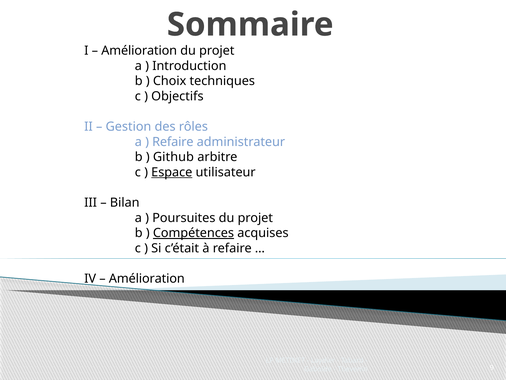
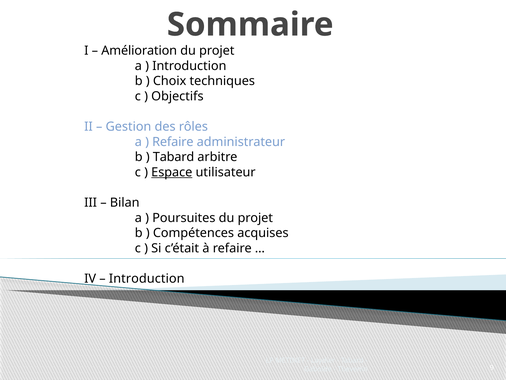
Github at (173, 157): Github -> Tabard
Compétences underline: present -> none
Amélioration at (147, 278): Amélioration -> Introduction
